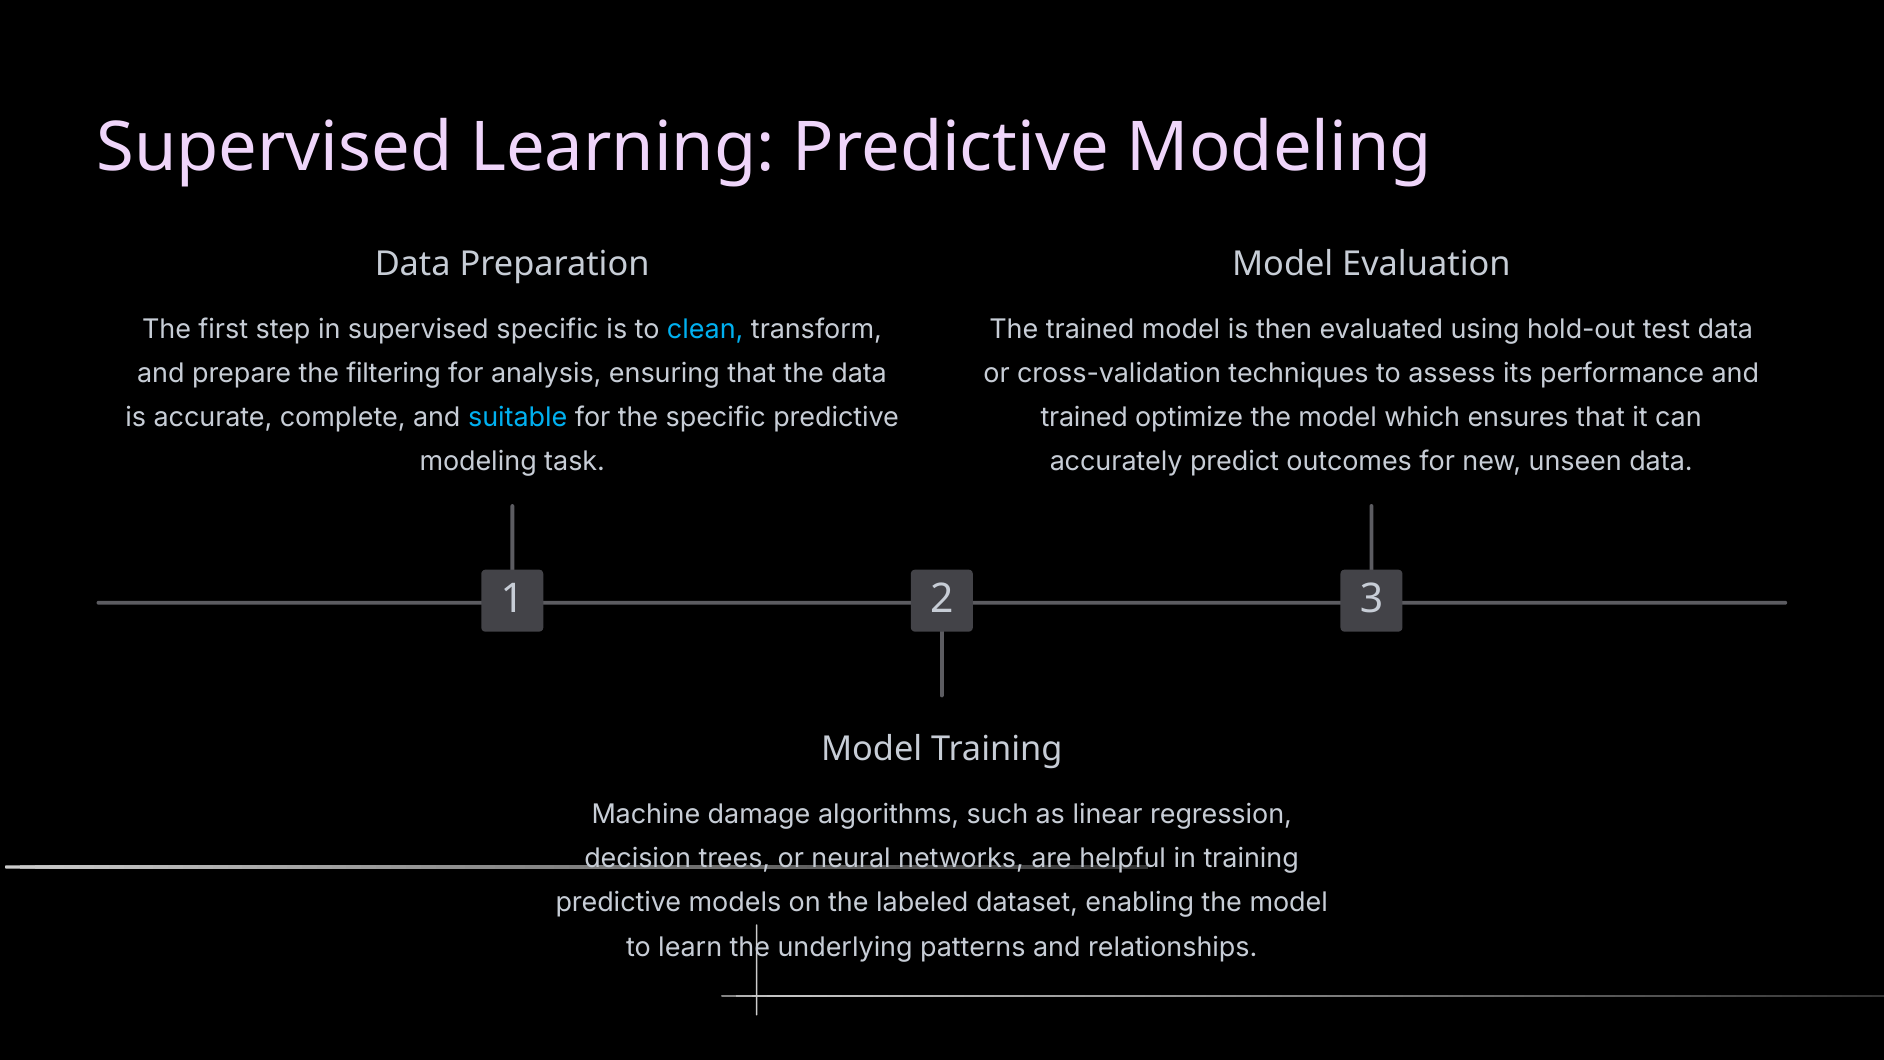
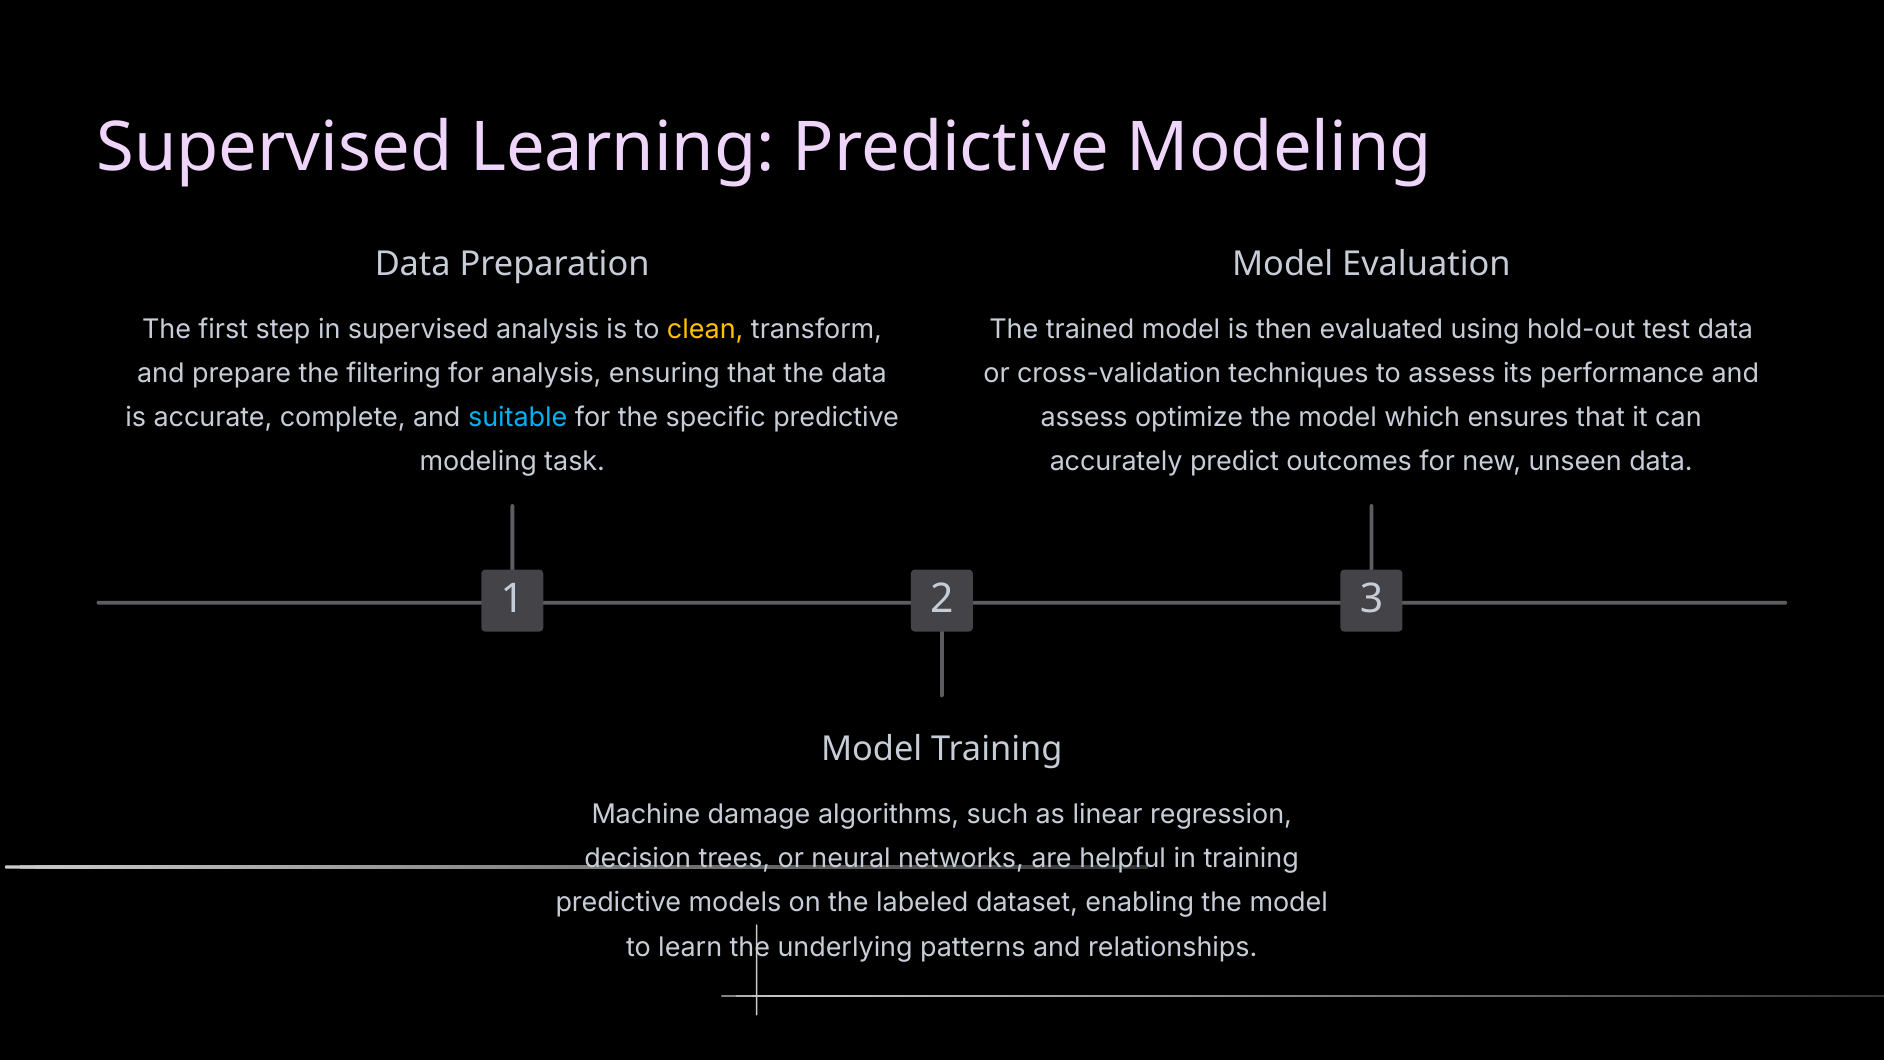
supervised specific: specific -> analysis
clean colour: light blue -> yellow
trained at (1084, 418): trained -> assess
